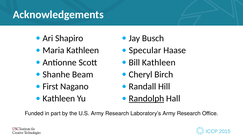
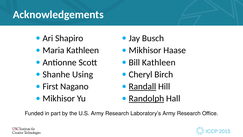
Specular at (145, 50): Specular -> Mikhisor
Beam: Beam -> Using
Randall underline: none -> present
Kathleen at (59, 98): Kathleen -> Mikhisor
